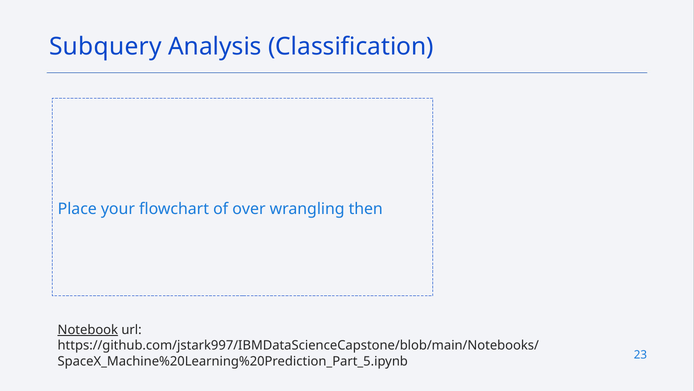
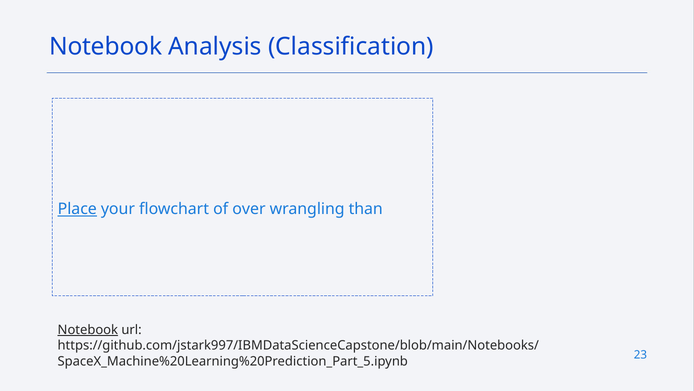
Subquery at (105, 46): Subquery -> Notebook
Place underline: none -> present
then: then -> than
